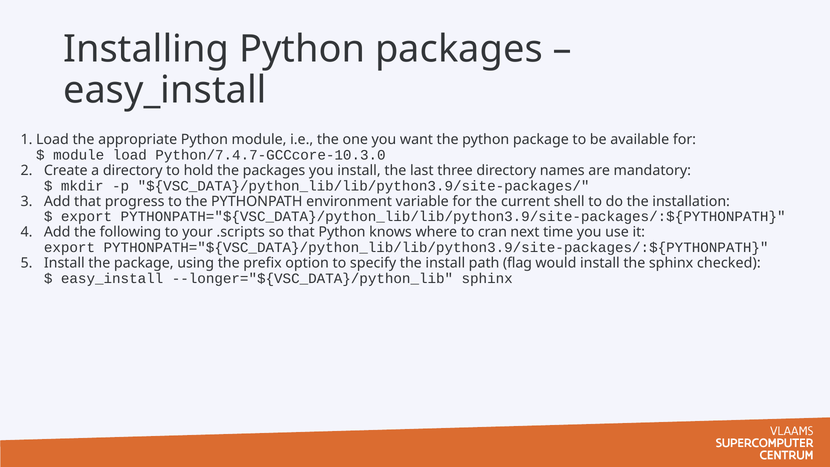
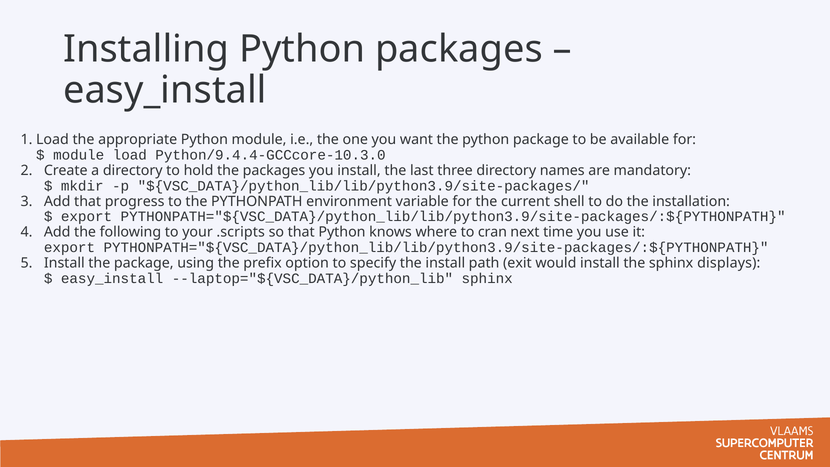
Python/7.4.7-GCCcore-10.3.0: Python/7.4.7-GCCcore-10.3.0 -> Python/9.4.4-GCCcore-10.3.0
flag: flag -> exit
checked: checked -> displays
--longer="${VSC_DATA}/python_lib: --longer="${VSC_DATA}/python_lib -> --laptop="${VSC_DATA}/python_lib
